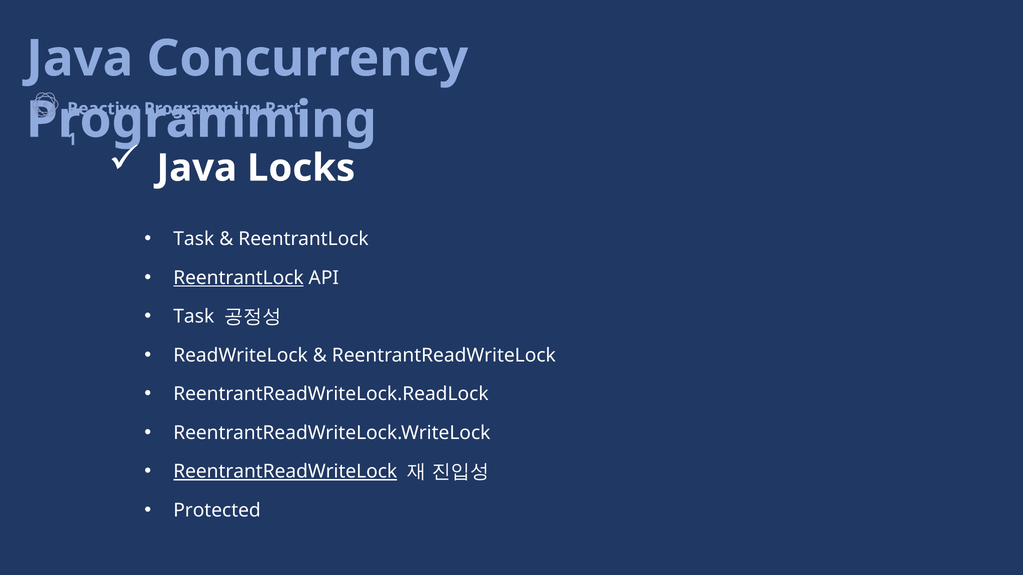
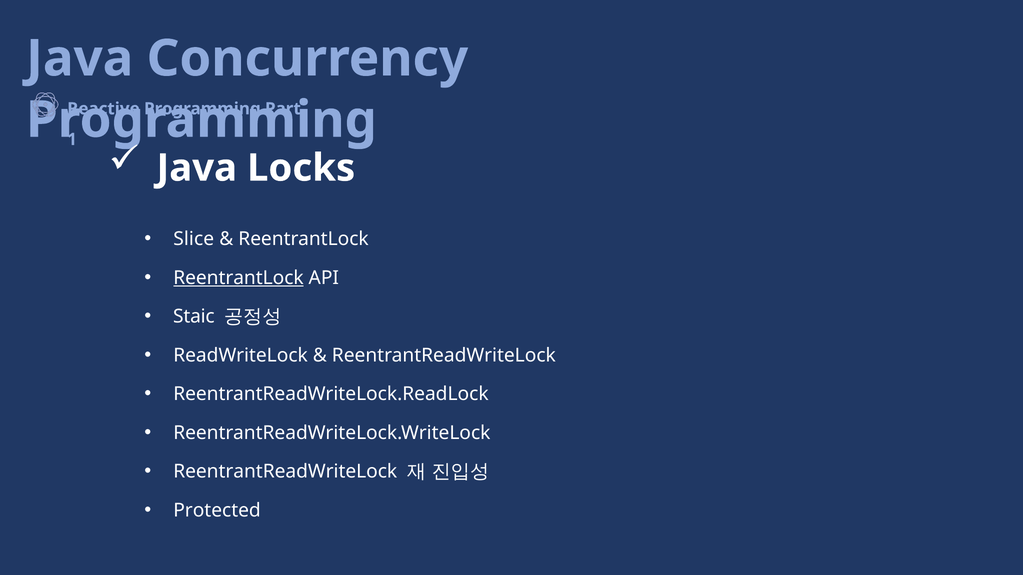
Task at (194, 239): Task -> Slice
Task at (194, 317): Task -> Staic
ReentrantReadWriteLock at (285, 472) underline: present -> none
